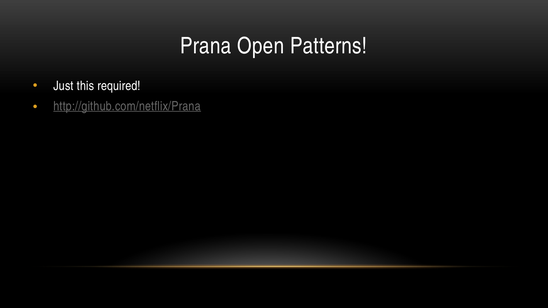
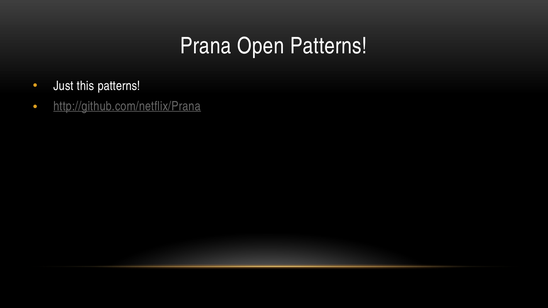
this required: required -> patterns
